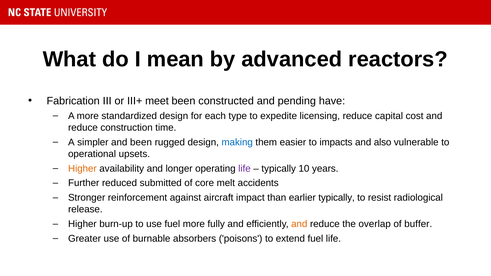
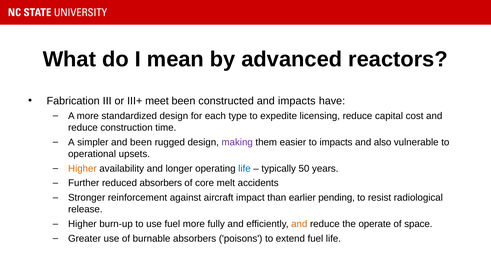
and pending: pending -> impacts
making colour: blue -> purple
life at (245, 169) colour: purple -> blue
10: 10 -> 50
reduced submitted: submitted -> absorbers
earlier typically: typically -> pending
overlap: overlap -> operate
buffer: buffer -> space
